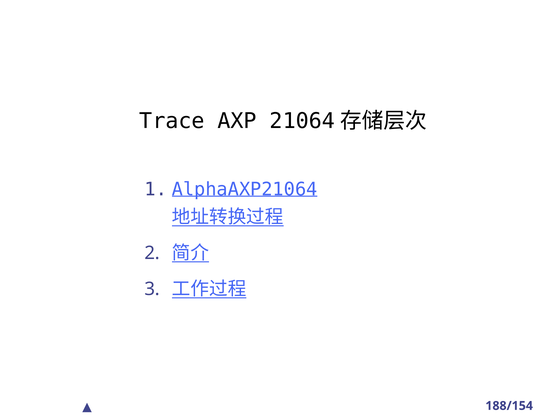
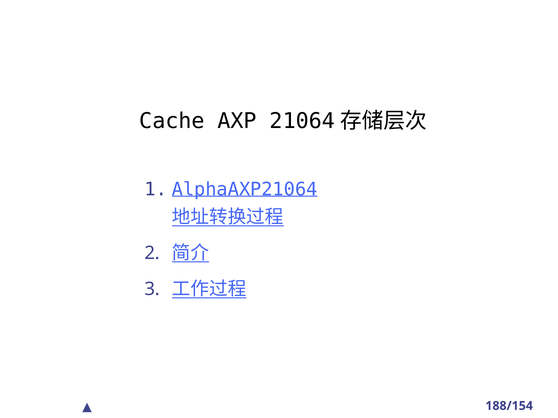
Trace: Trace -> Cache
